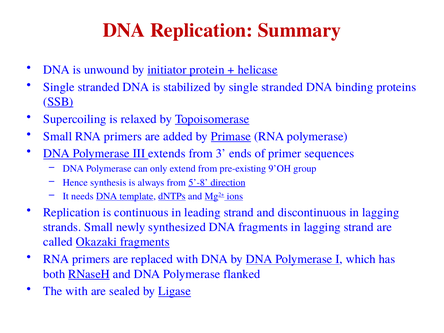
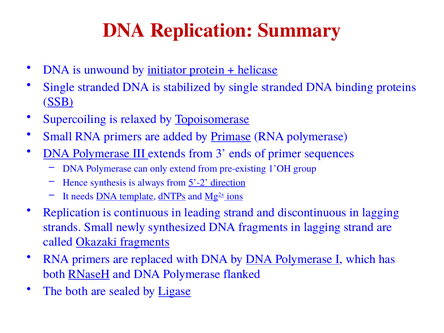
9’OH: 9’OH -> 1’OH
5’-8: 5’-8 -> 5’-2
The with: with -> both
